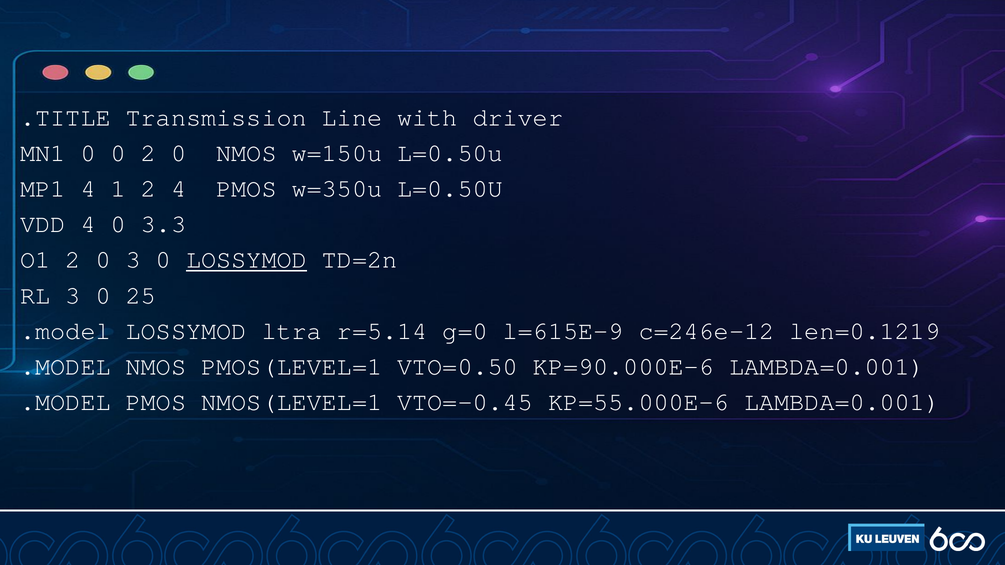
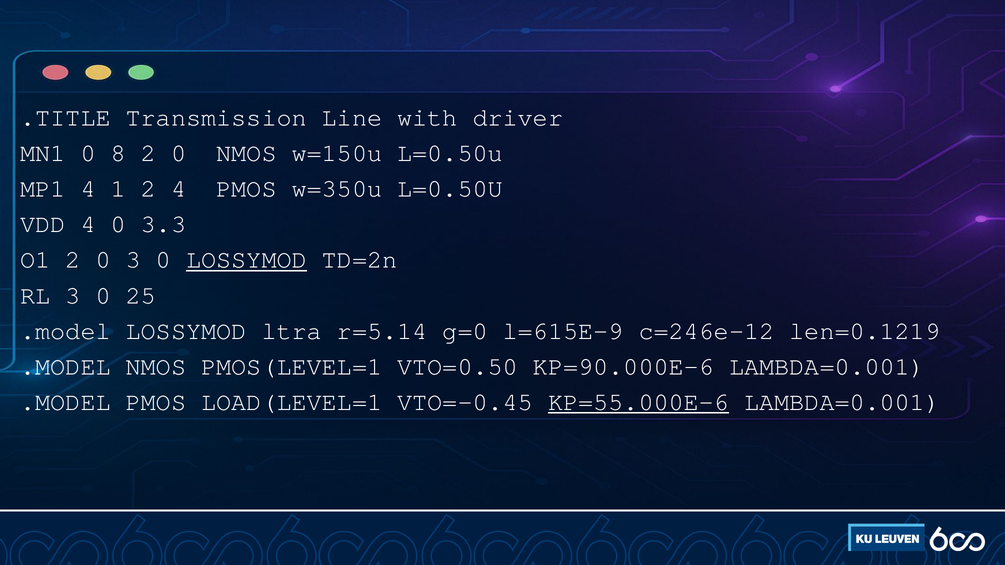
0 0: 0 -> 8
NMOS(LEVEL=1: NMOS(LEVEL=1 -> LOAD(LEVEL=1
KP=55.000E-6 underline: none -> present
